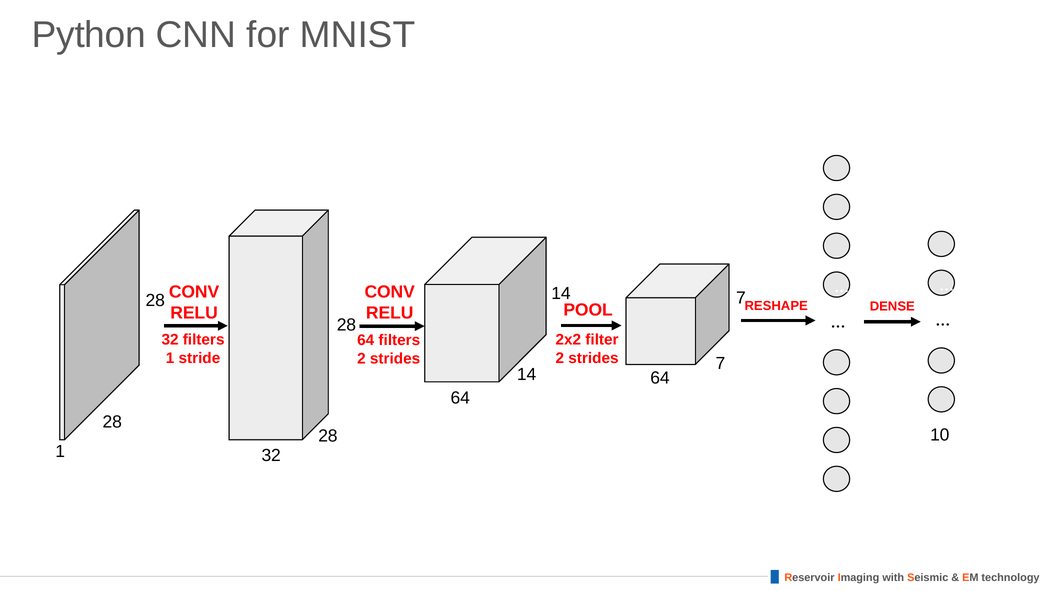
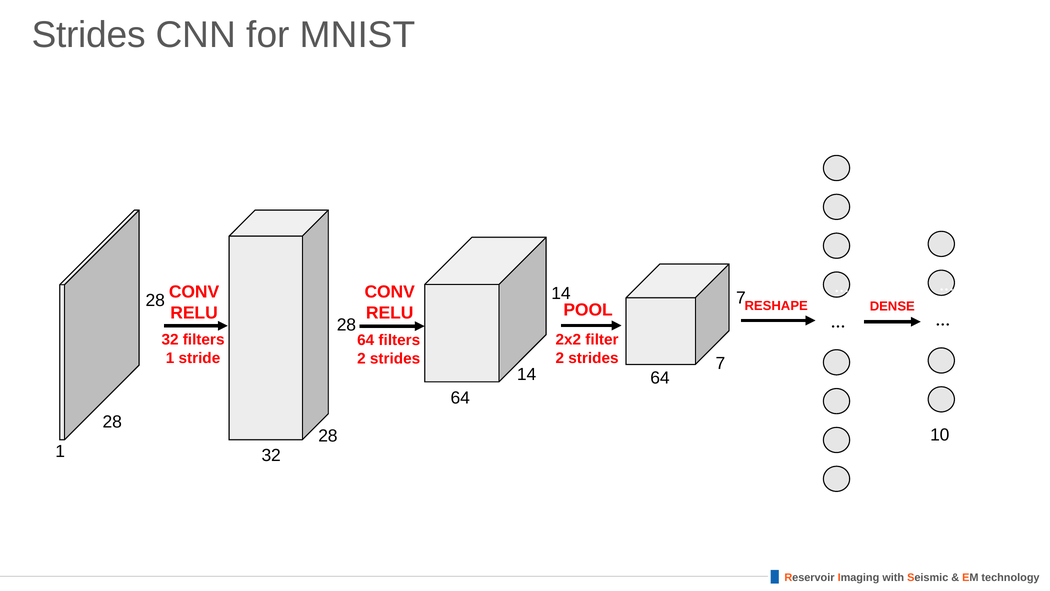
Python at (89, 35): Python -> Strides
